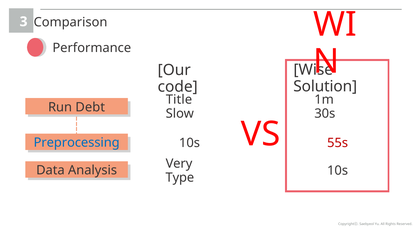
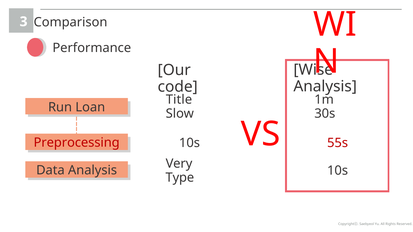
Solution at (325, 87): Solution -> Analysis
Debt: Debt -> Loan
Preprocessing colour: blue -> red
